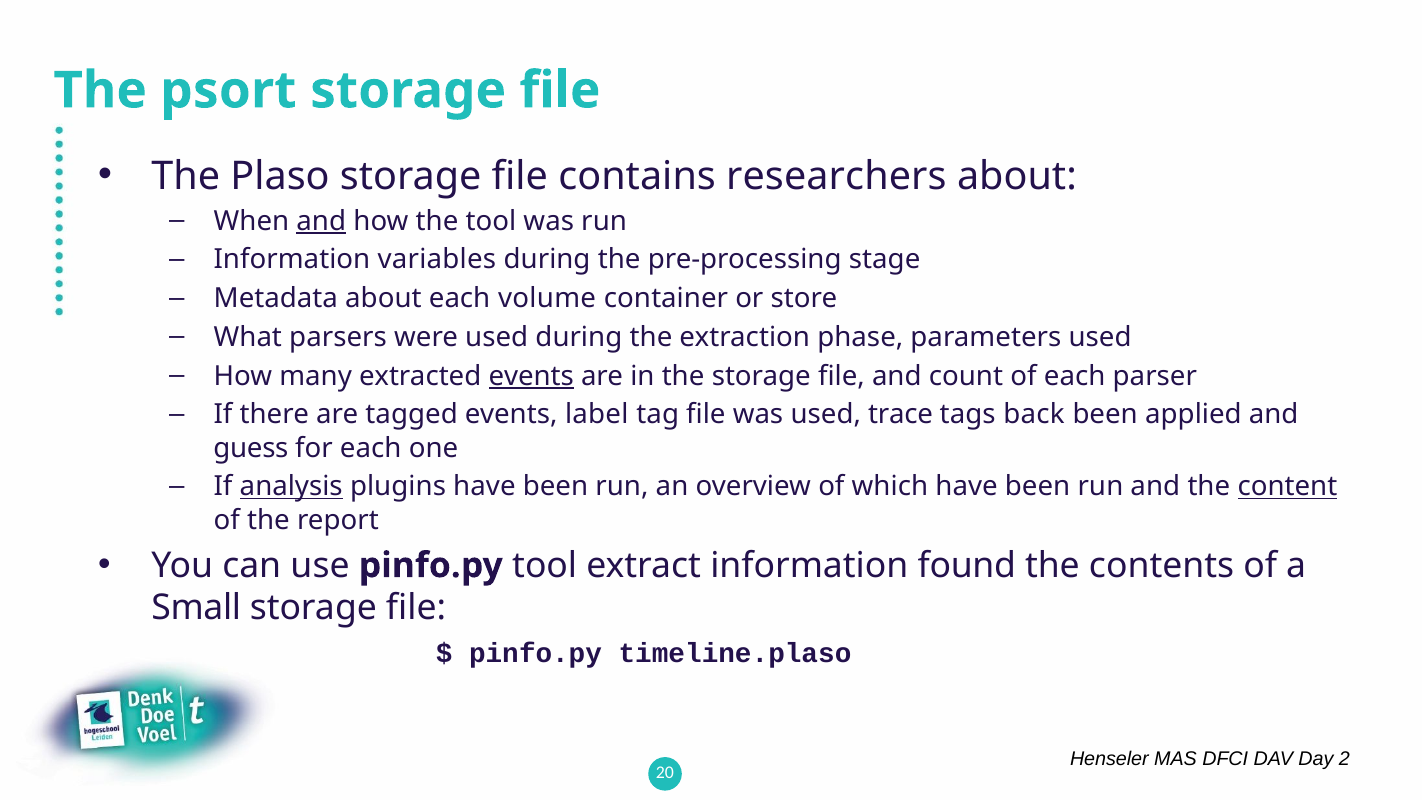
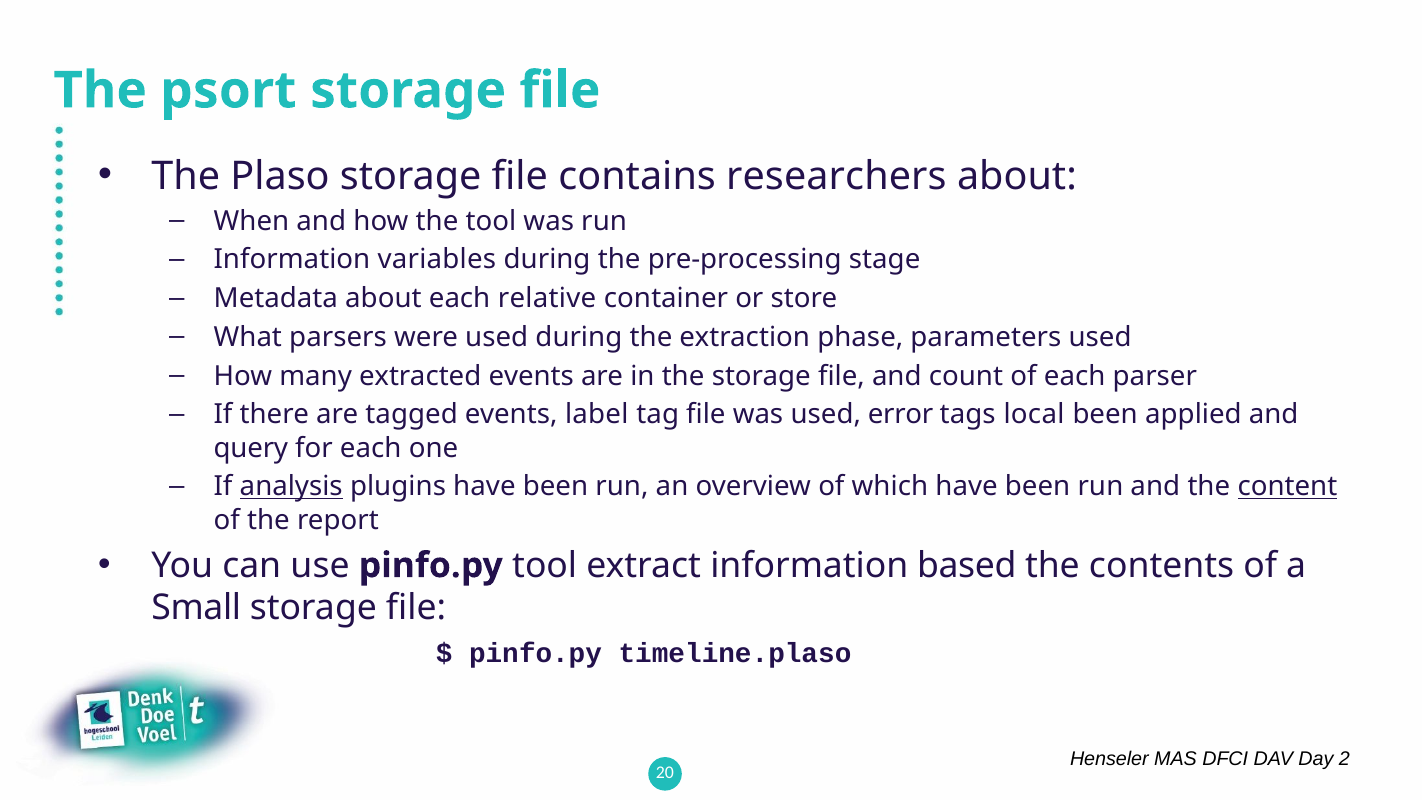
and at (321, 221) underline: present -> none
volume: volume -> relative
events at (531, 376) underline: present -> none
trace: trace -> error
back: back -> local
guess: guess -> query
found: found -> based
